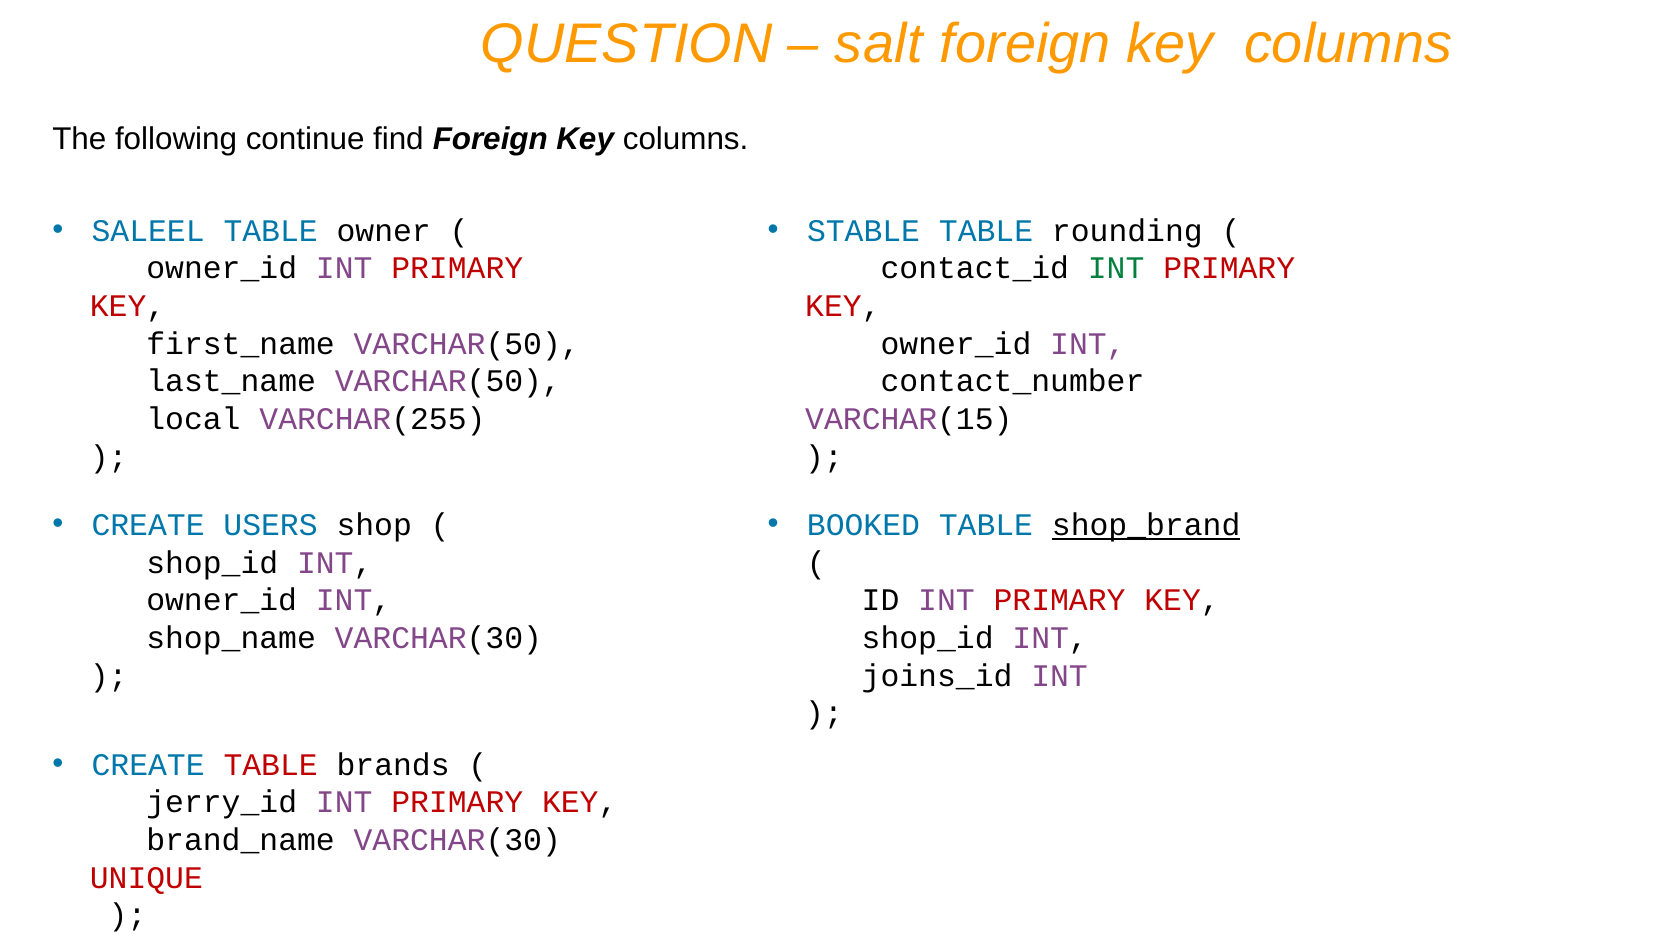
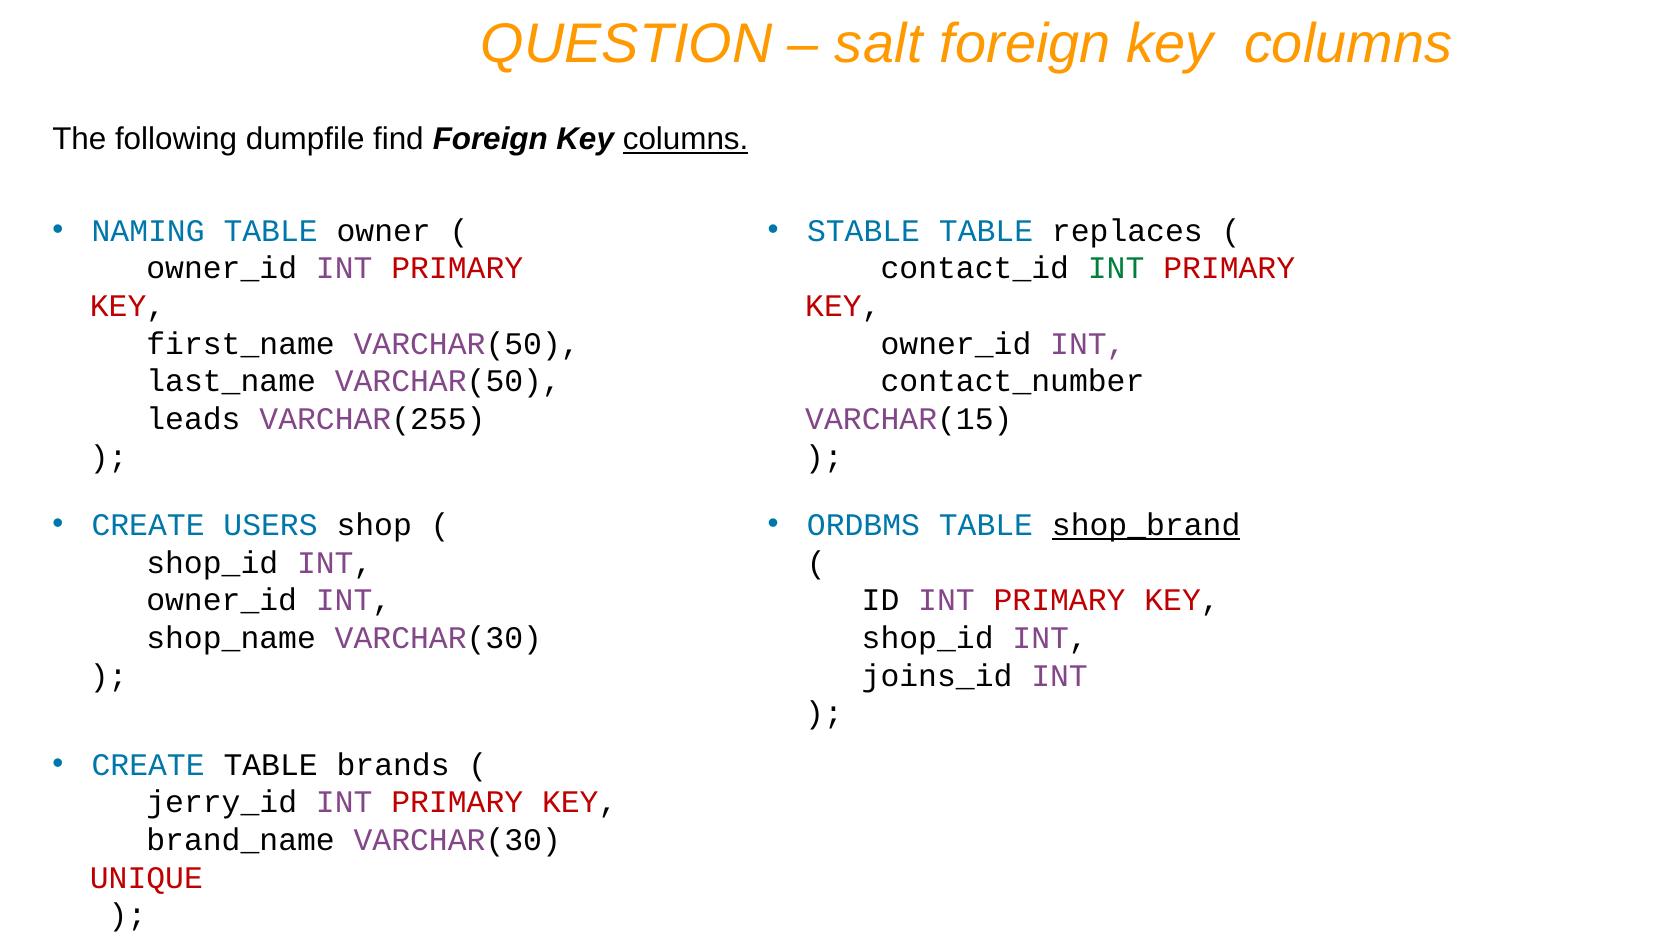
continue: continue -> dumpfile
columns at (686, 140) underline: none -> present
SALEEL: SALEEL -> NAMING
rounding: rounding -> replaces
local: local -> leads
BOOKED: BOOKED -> ORDBMS
TABLE at (271, 765) colour: red -> black
